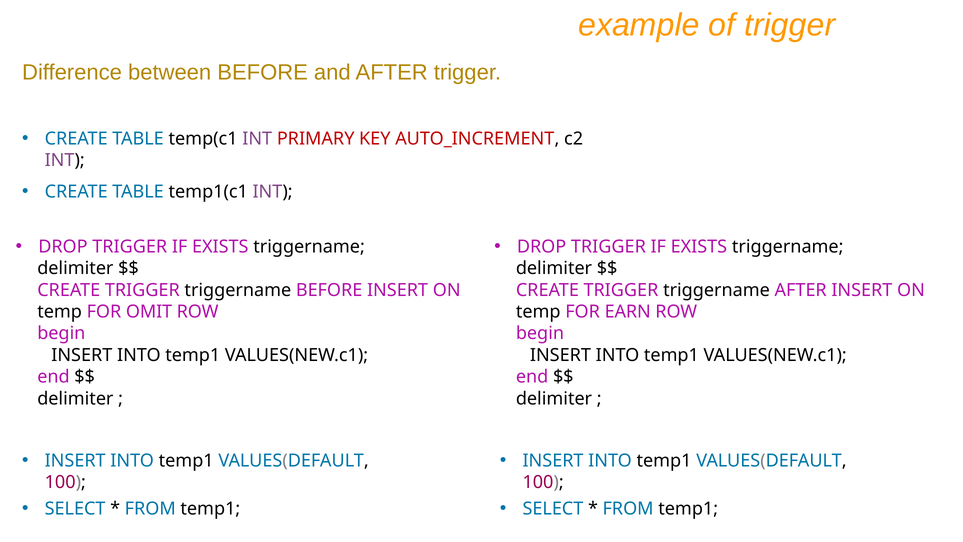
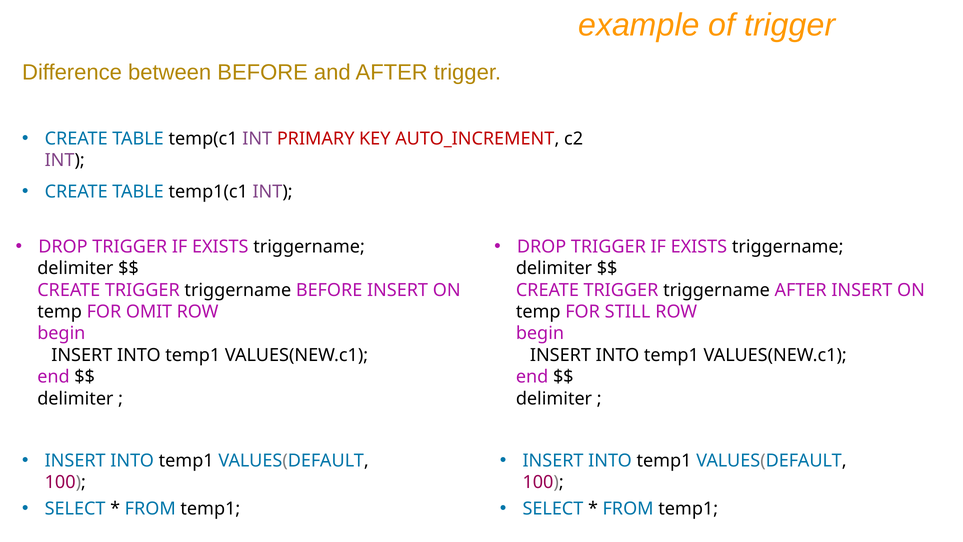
EARN: EARN -> STILL
